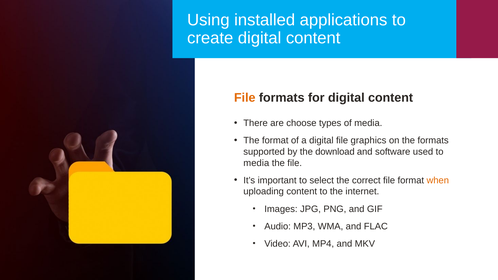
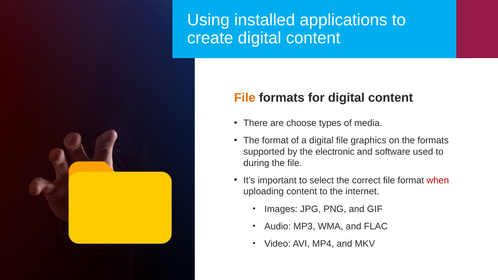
download: download -> electronic
media at (256, 163): media -> during
when colour: orange -> red
